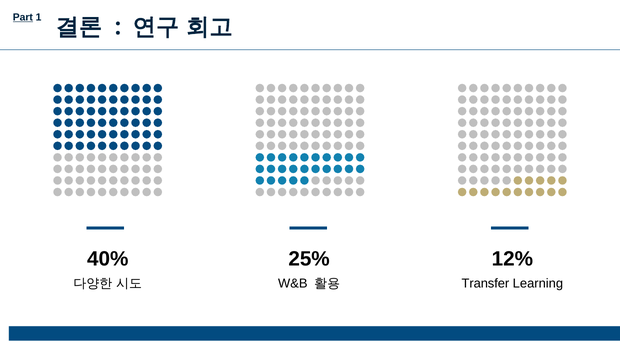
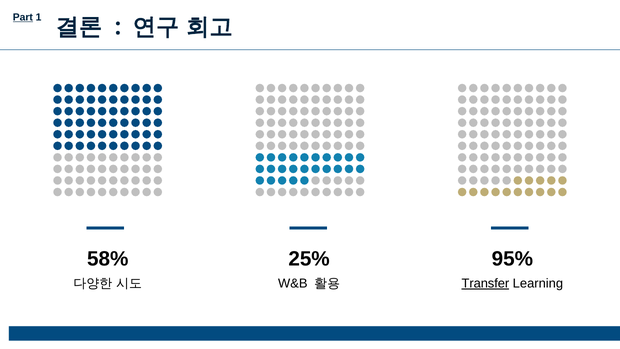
40%: 40% -> 58%
12%: 12% -> 95%
Transfer underline: none -> present
